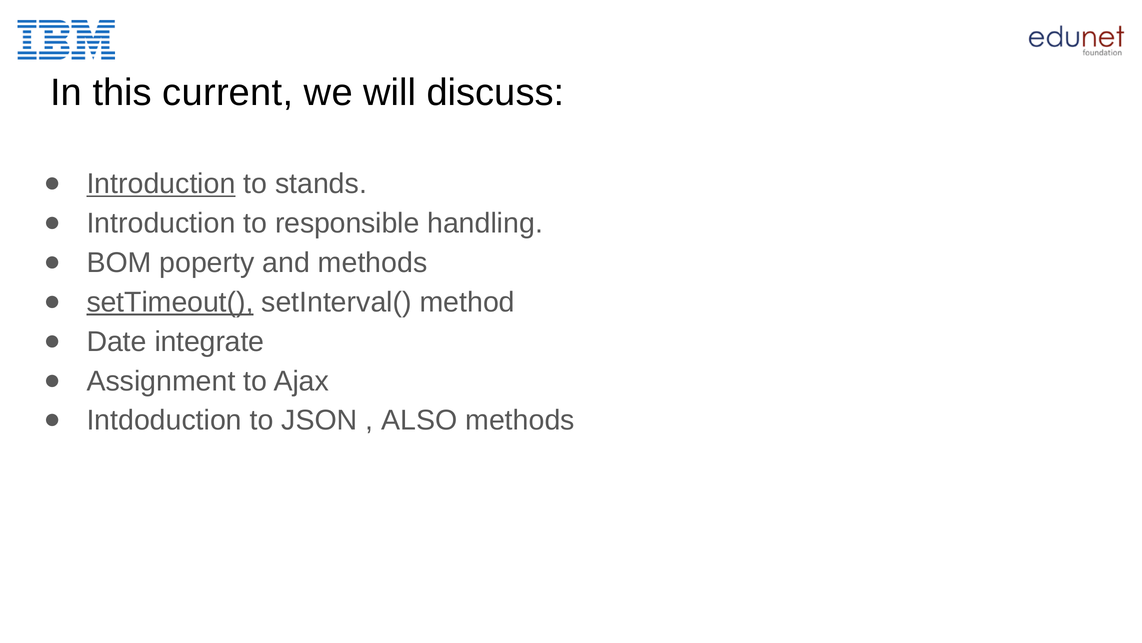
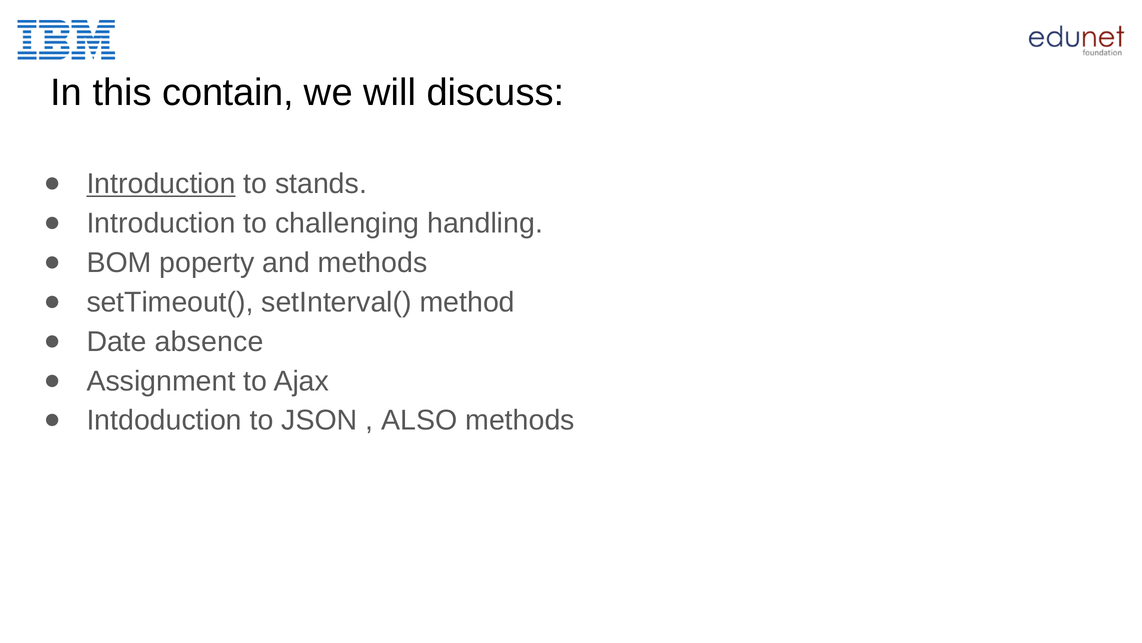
current: current -> contain
responsible: responsible -> challenging
setTimeout( underline: present -> none
integrate: integrate -> absence
